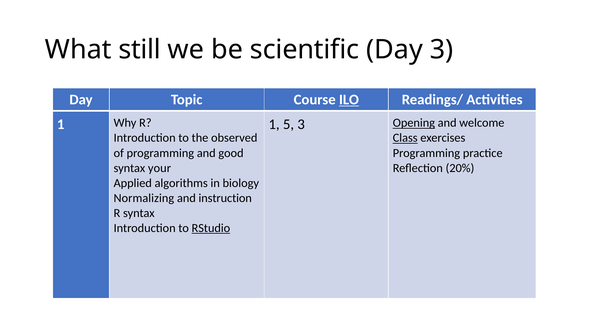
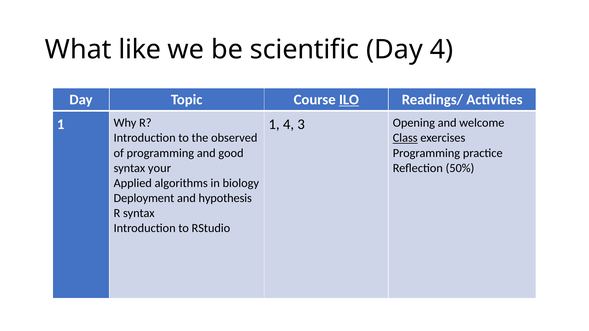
still: still -> like
Day 3: 3 -> 4
1 5: 5 -> 4
Opening underline: present -> none
20%: 20% -> 50%
Normalizing: Normalizing -> Deployment
instruction: instruction -> hypothesis
RStudio underline: present -> none
